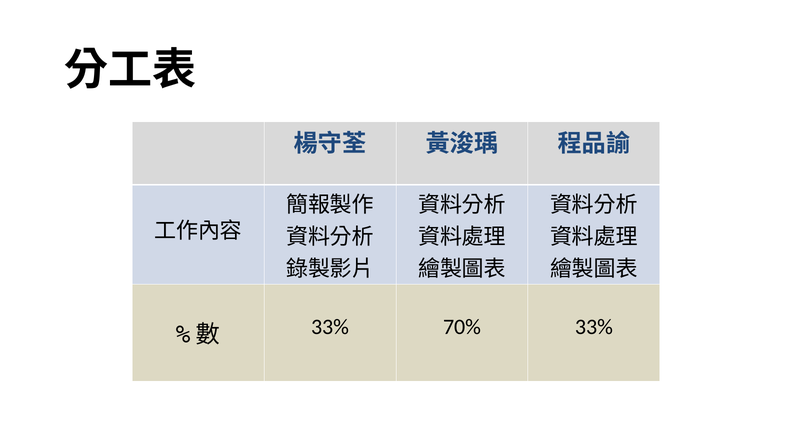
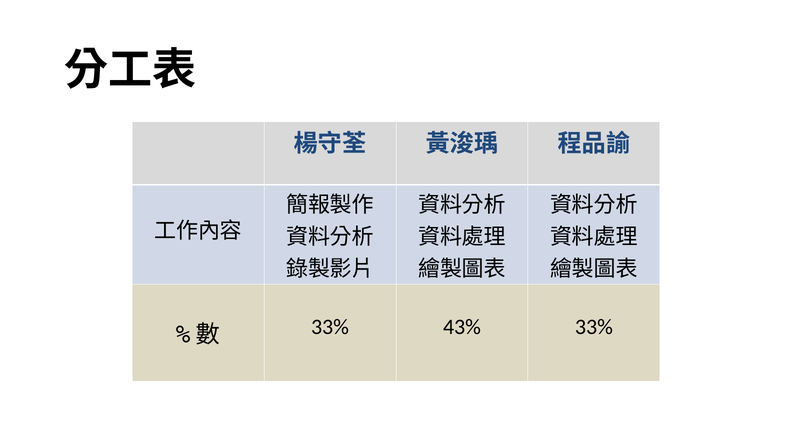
70%: 70% -> 43%
